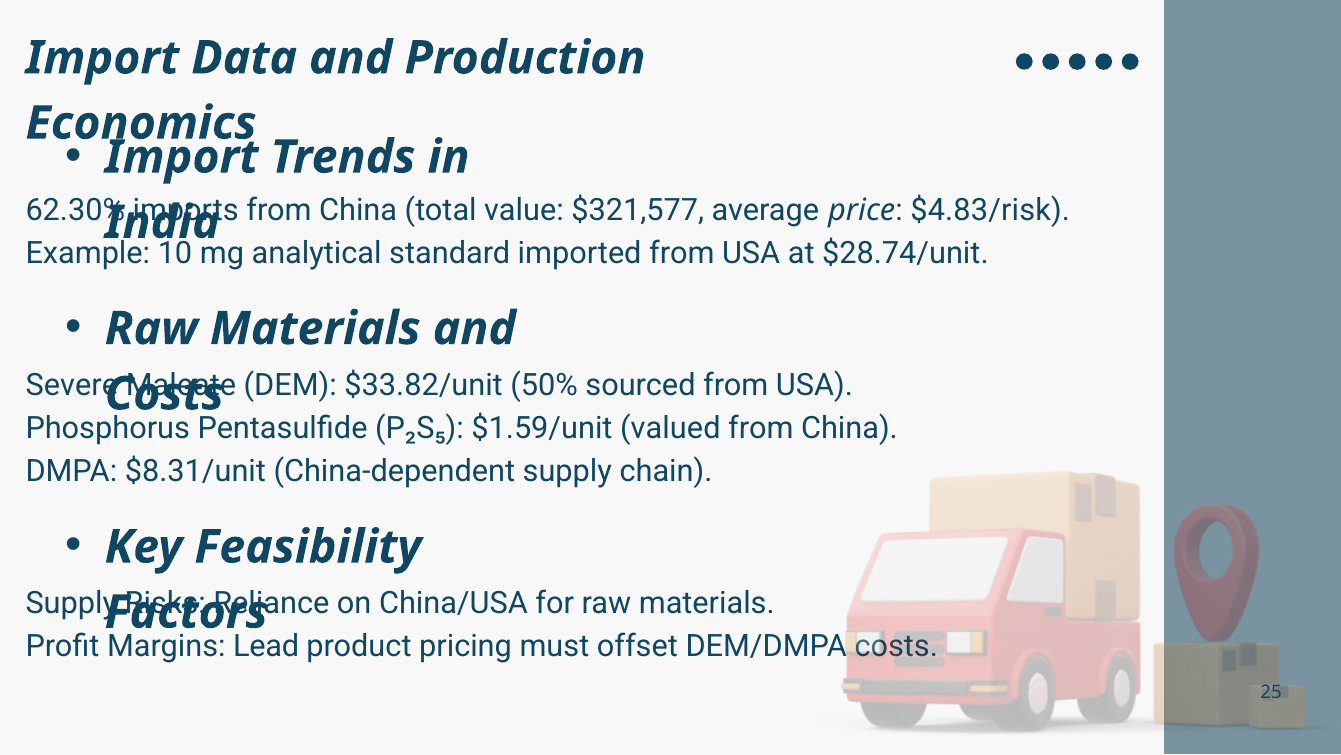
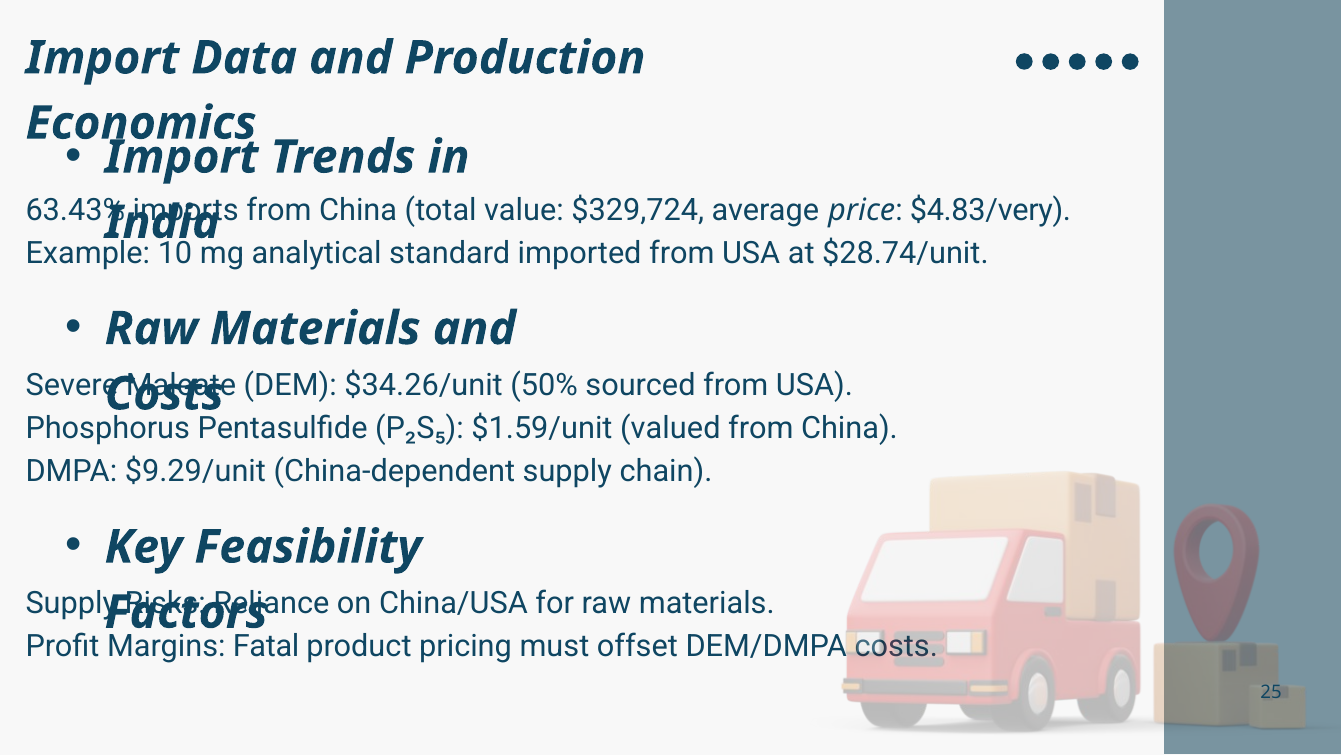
62.30%: 62.30% -> 63.43%
$321,577: $321,577 -> $329,724
$4.83/risk: $4.83/risk -> $4.83/very
$33.82/unit: $33.82/unit -> $34.26/unit
$8.31/unit: $8.31/unit -> $9.29/unit
Lead: Lead -> Fatal
